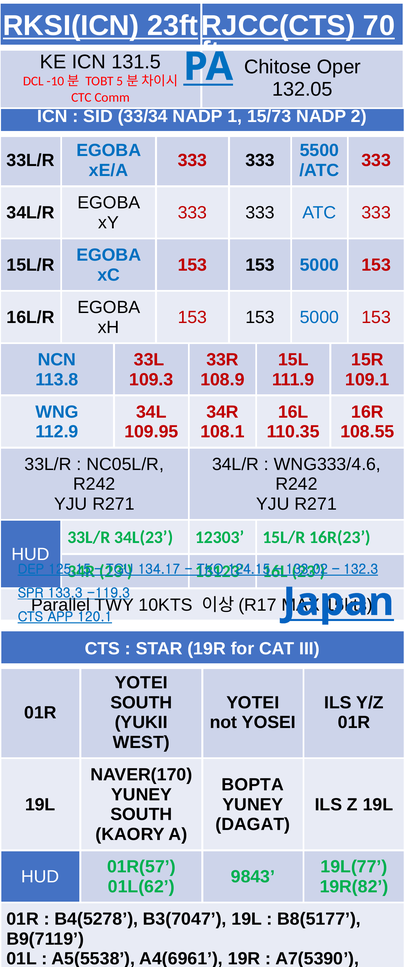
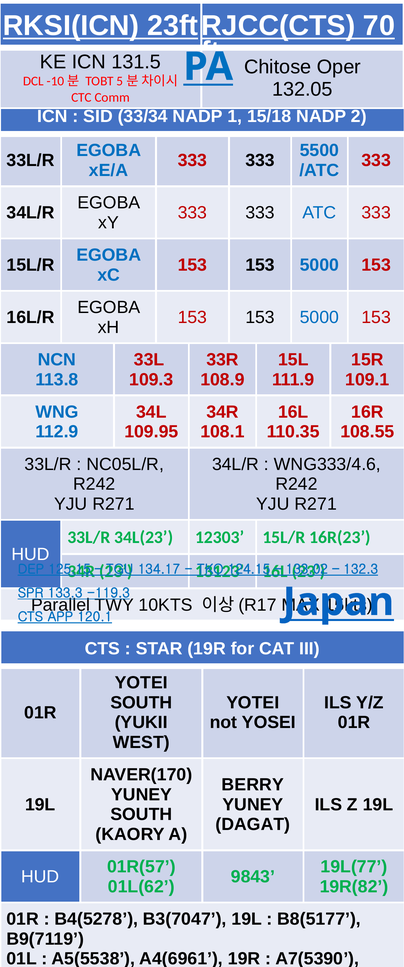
15/73: 15/73 -> 15/18
BOPTA: BOPTA -> BERRY
